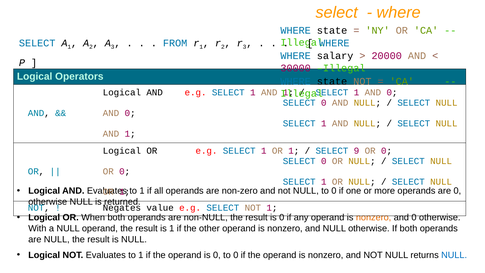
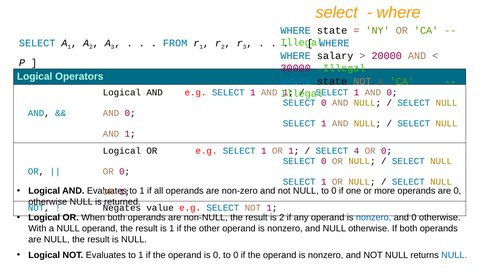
9: 9 -> 4
result is 0: 0 -> 2
nonzero at (374, 217) colour: orange -> blue
